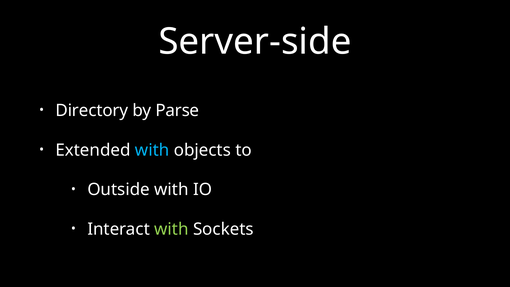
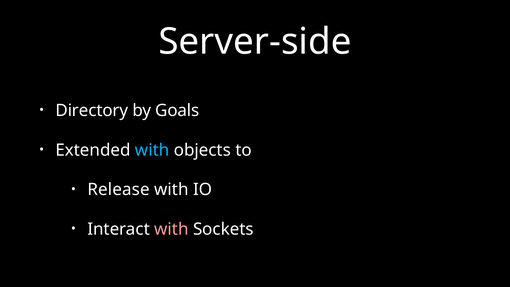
Parse: Parse -> Goals
Outside: Outside -> Release
with at (171, 229) colour: light green -> pink
